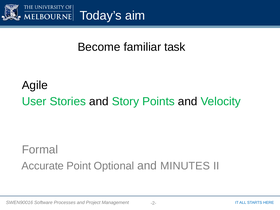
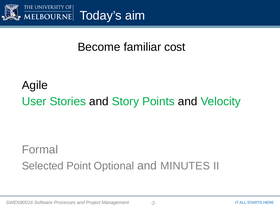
task: task -> cost
Accurate: Accurate -> Selected
